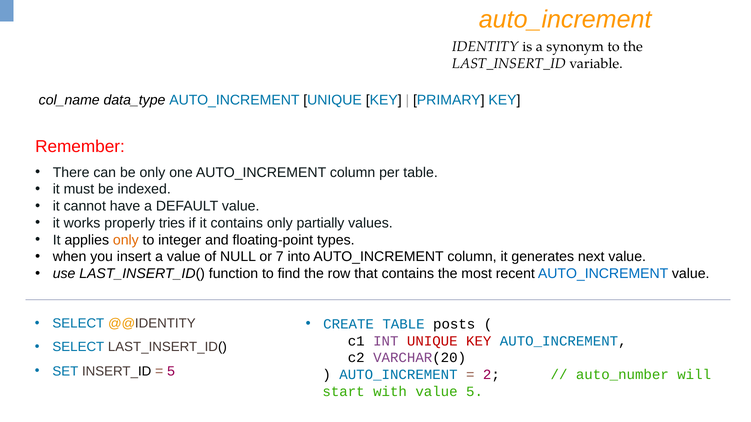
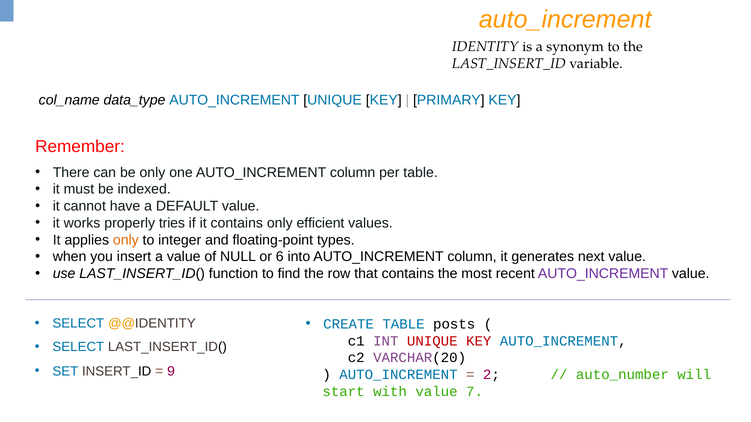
partially: partially -> efficient
7: 7 -> 6
AUTO_INCREMENT at (603, 274) colour: blue -> purple
5 at (171, 371): 5 -> 9
value 5: 5 -> 7
